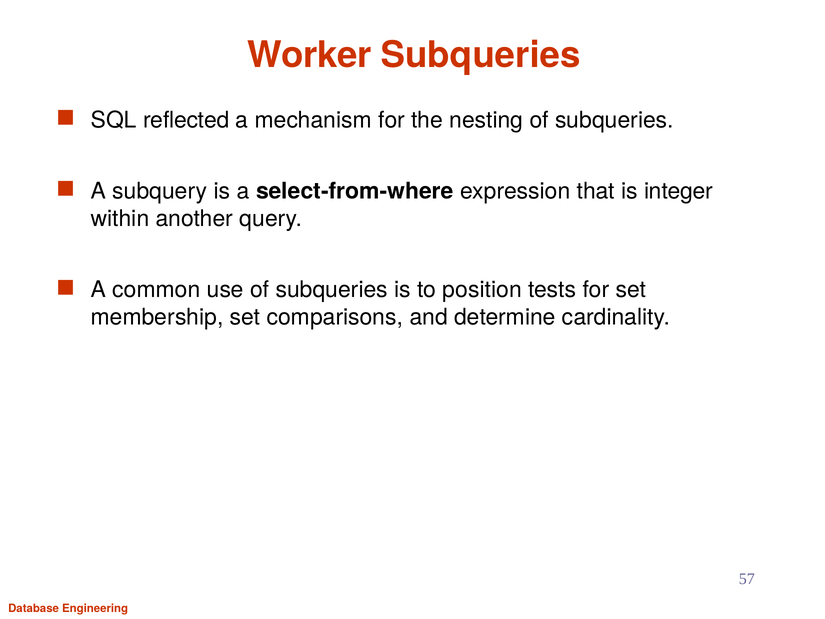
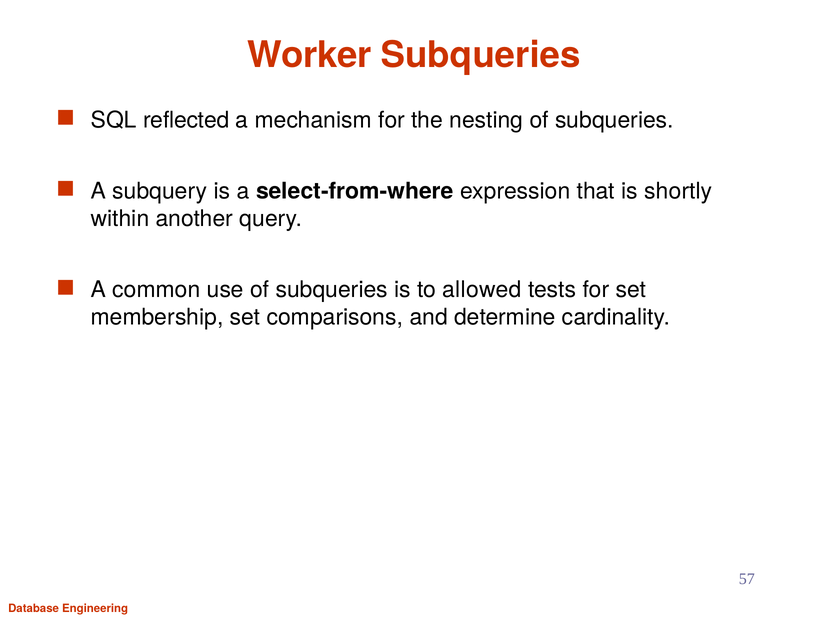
integer: integer -> shortly
position: position -> allowed
